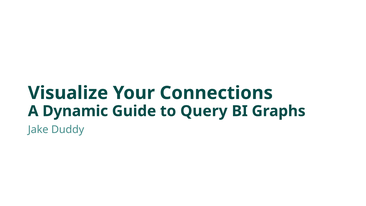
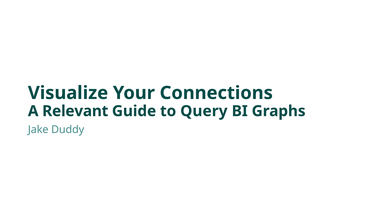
Dynamic: Dynamic -> Relevant
